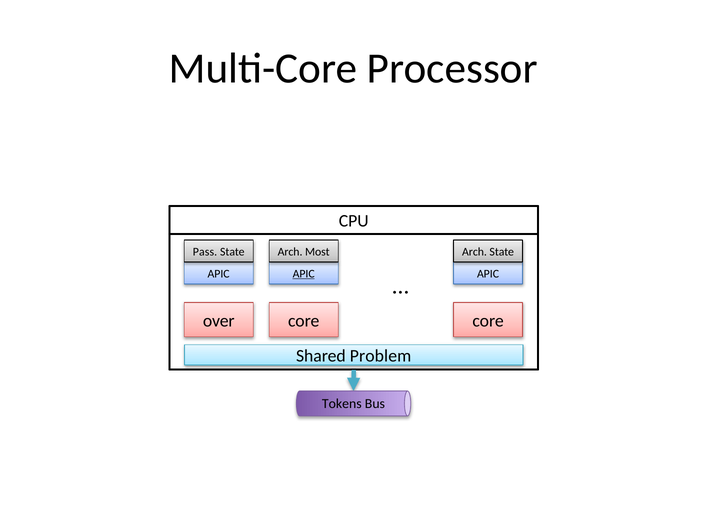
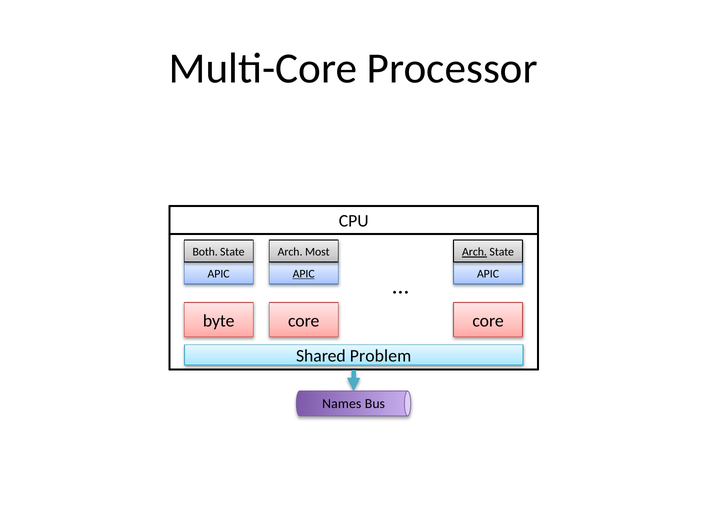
Pass: Pass -> Both
Arch at (475, 252) underline: none -> present
over: over -> byte
Tokens: Tokens -> Names
